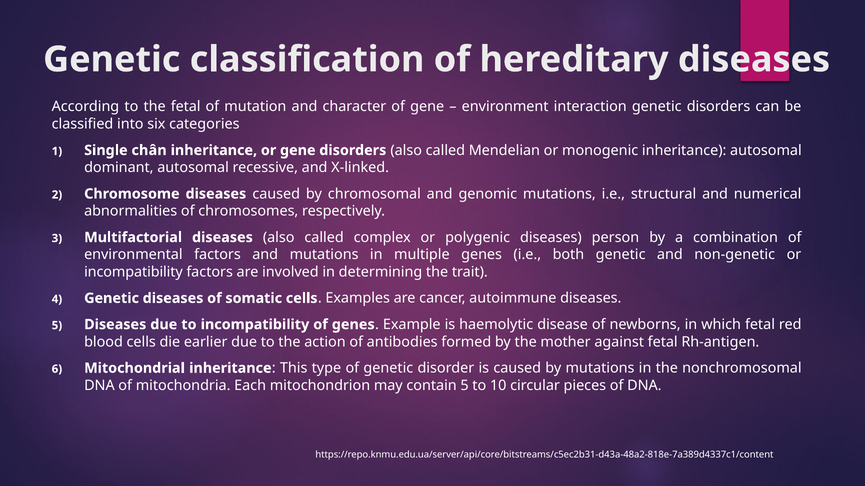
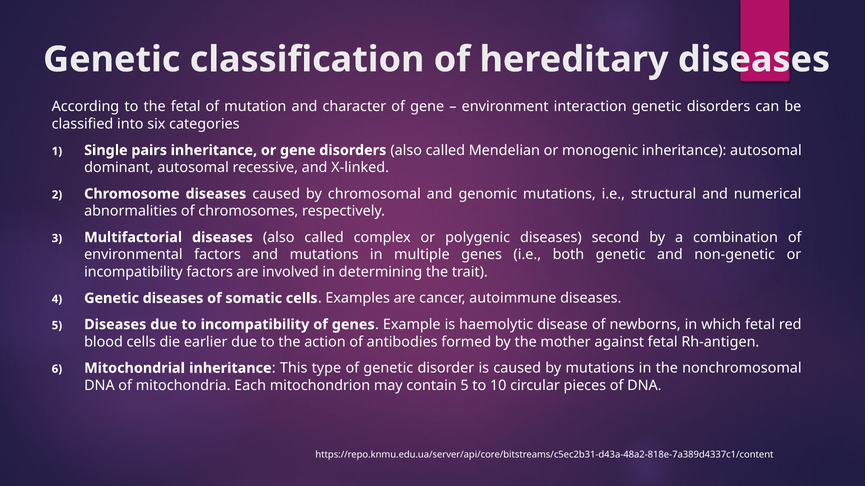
chân: chân -> pairs
person: person -> second
